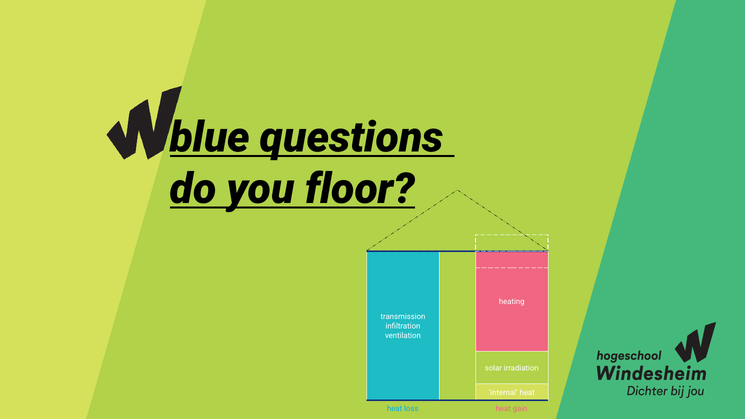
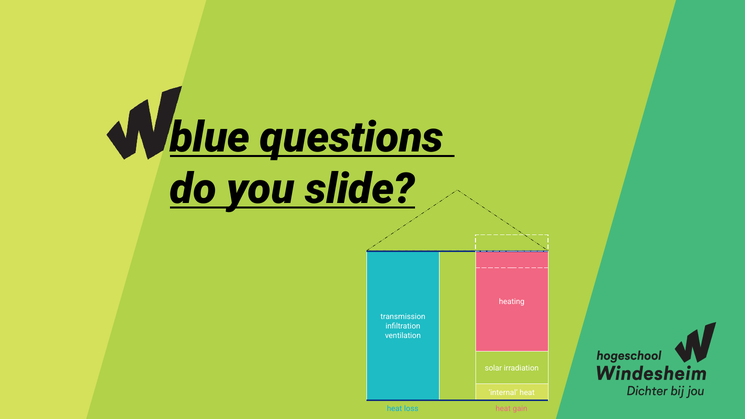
floor: floor -> slide
